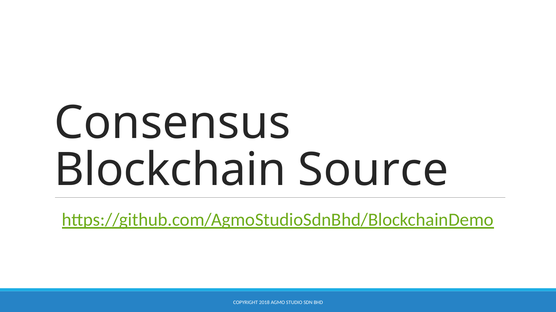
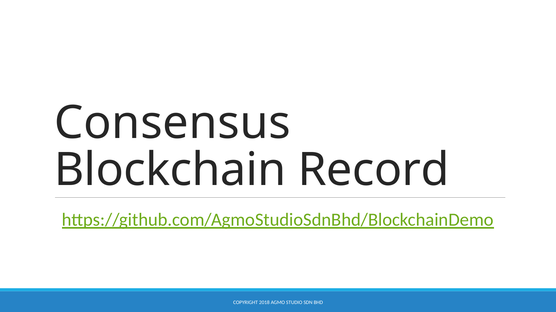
Source: Source -> Record
